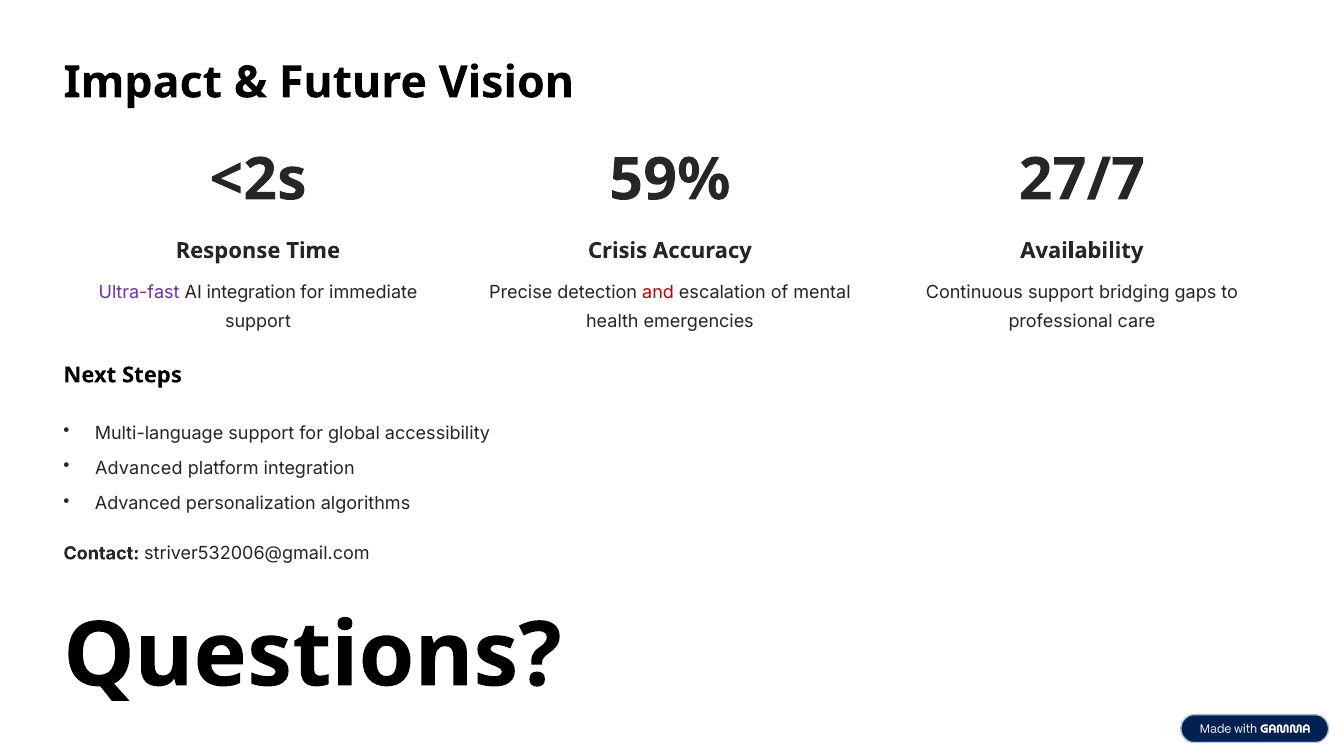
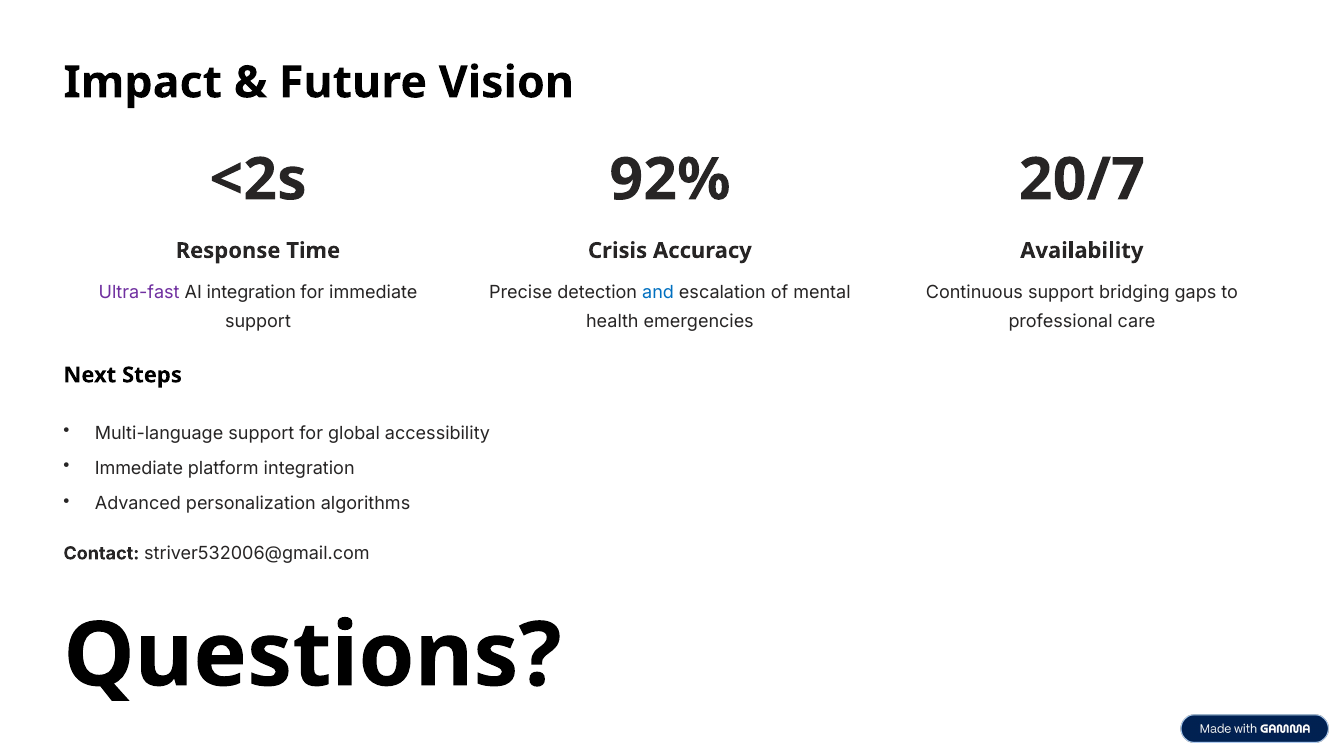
59%: 59% -> 92%
27/7: 27/7 -> 20/7
and colour: red -> blue
Advanced at (139, 469): Advanced -> Immediate
